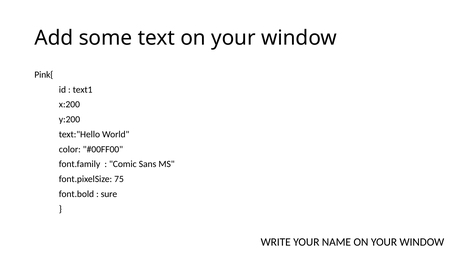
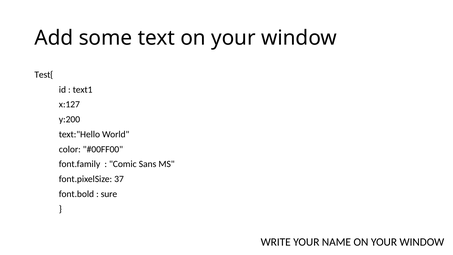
Pink{: Pink{ -> Test{
x:200: x:200 -> x:127
75: 75 -> 37
